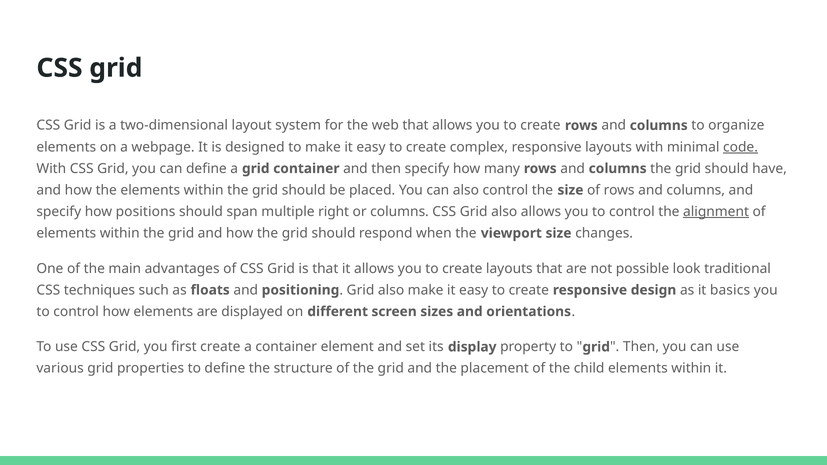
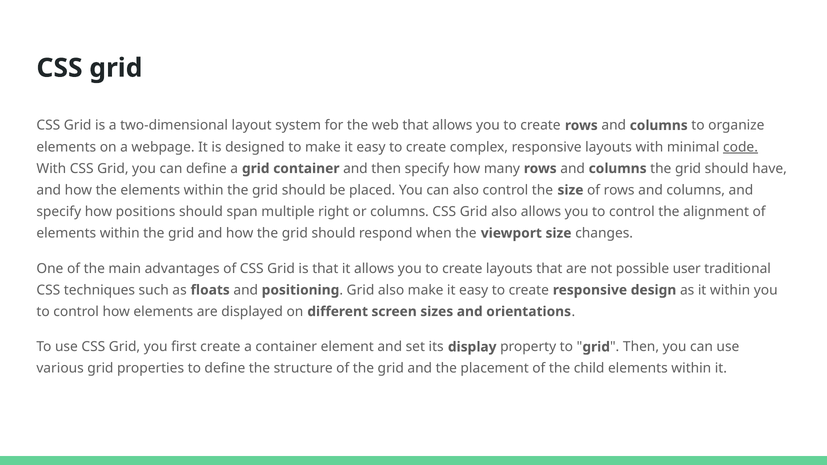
alignment underline: present -> none
look: look -> user
it basics: basics -> within
